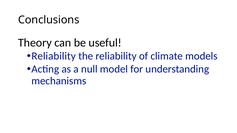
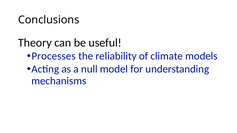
Reliability at (54, 56): Reliability -> Processes
